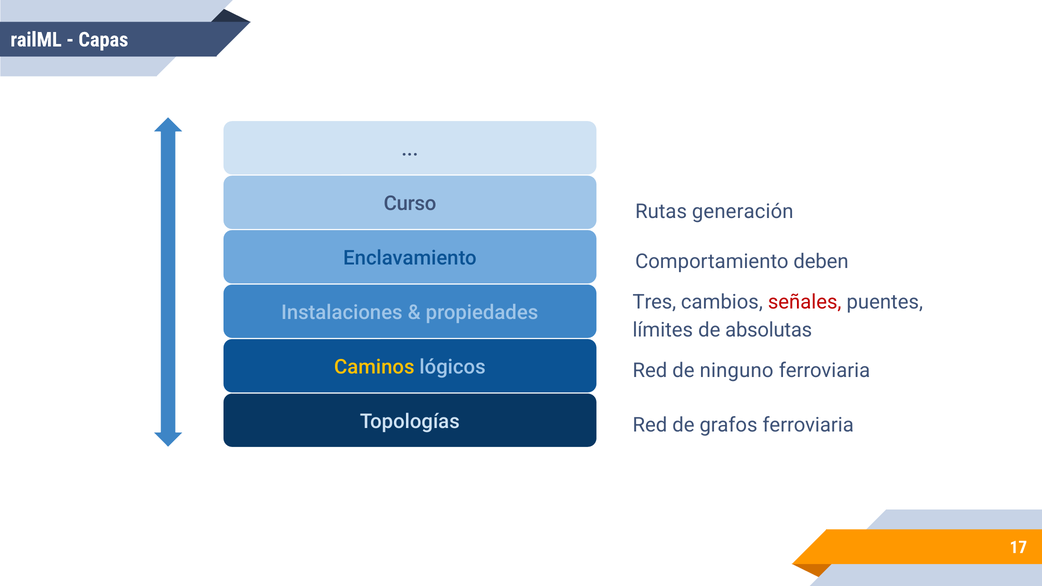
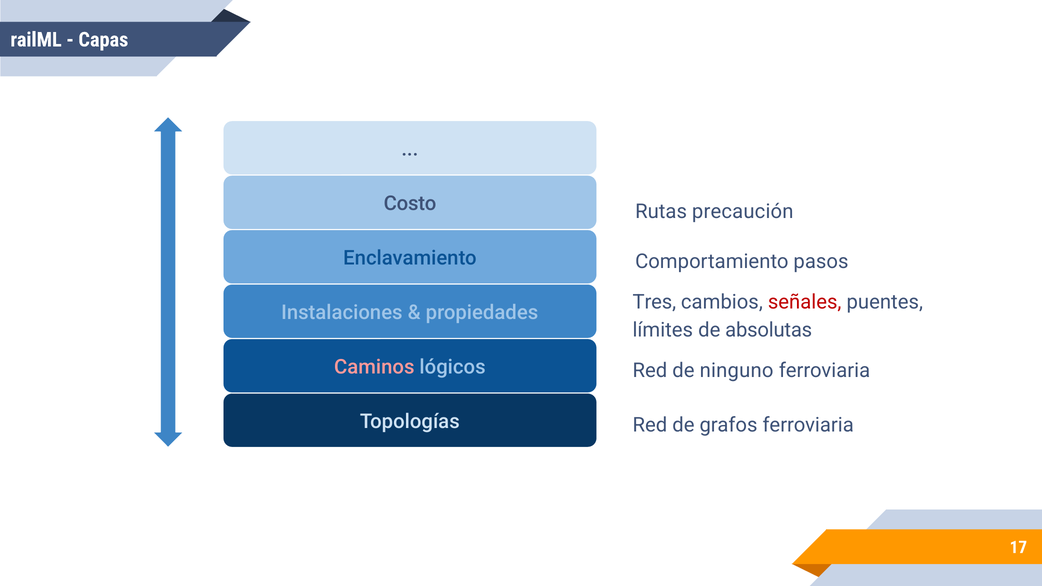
Curso: Curso -> Costo
generación: generación -> precaución
deben: deben -> pasos
Caminos colour: yellow -> pink
